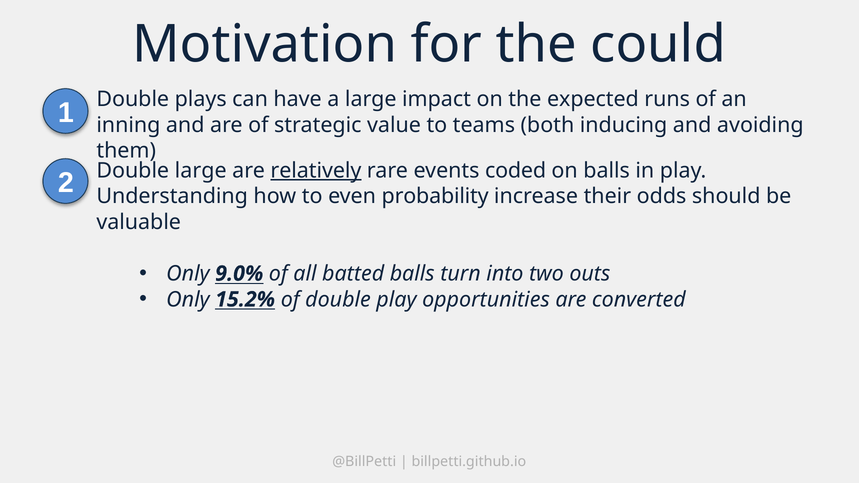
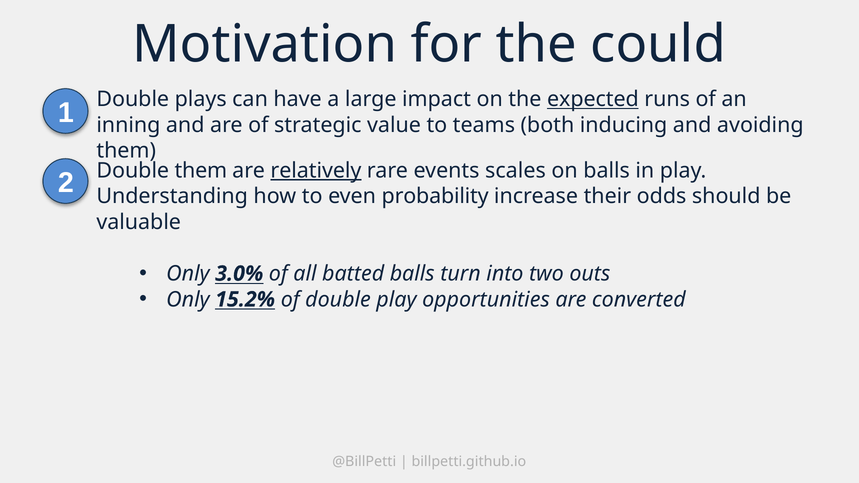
expected underline: none -> present
Double large: large -> them
coded: coded -> scales
9.0%: 9.0% -> 3.0%
